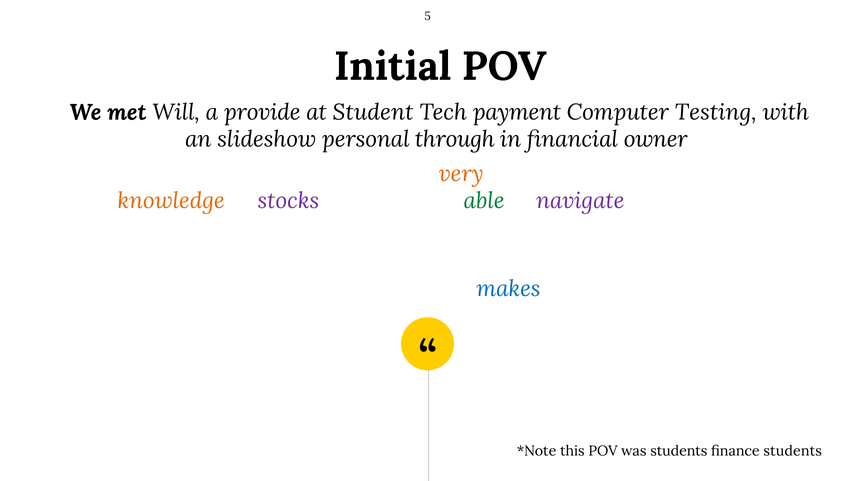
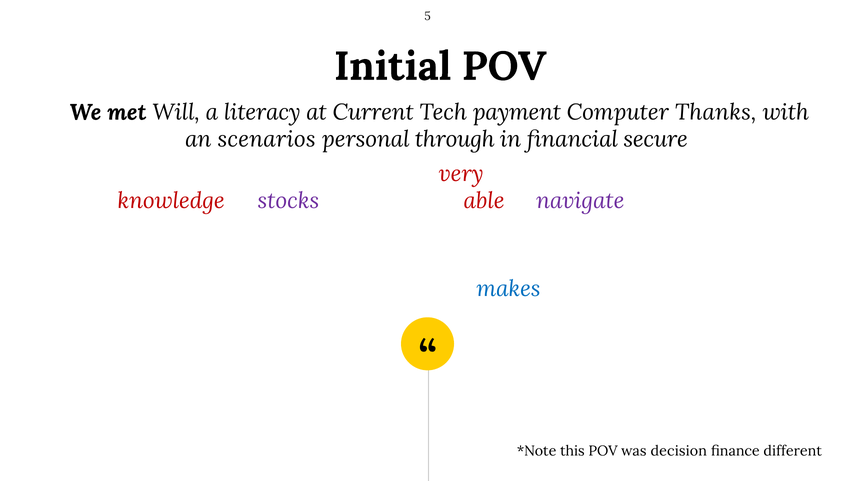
provide: provide -> literacy
Student: Student -> Current
Testing: Testing -> Thanks
slideshow: slideshow -> scenarios
financial owner: owner -> secure
very colour: orange -> red
knowledge colour: orange -> red
able colour: green -> red
was students: students -> decision
finance students: students -> different
